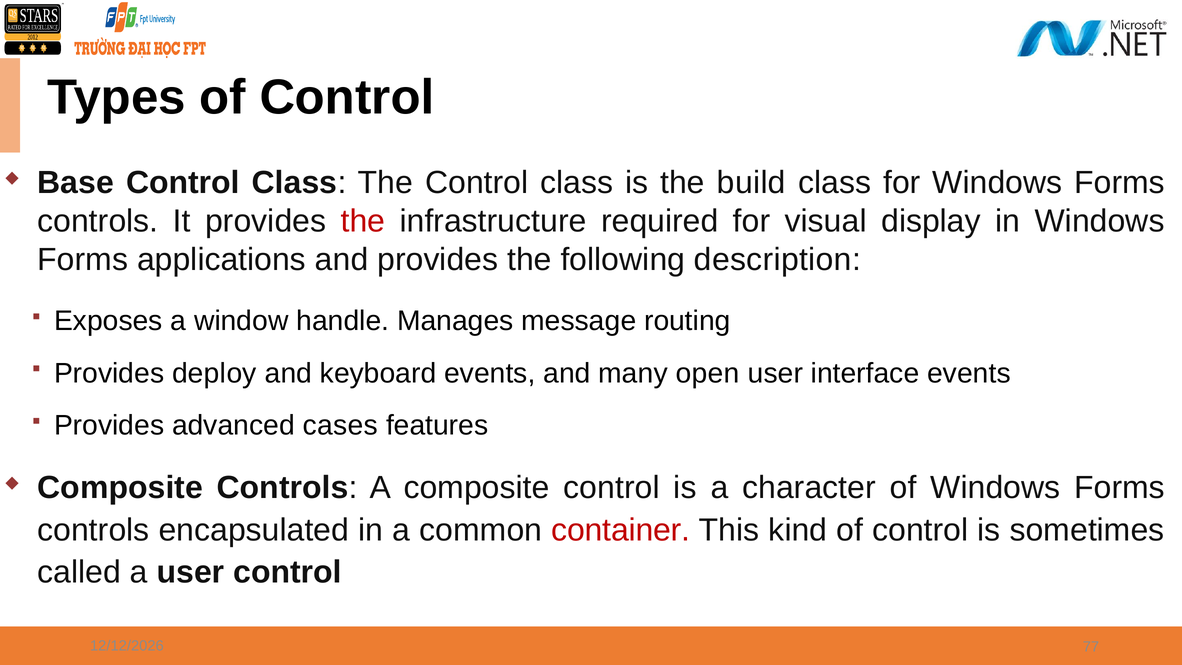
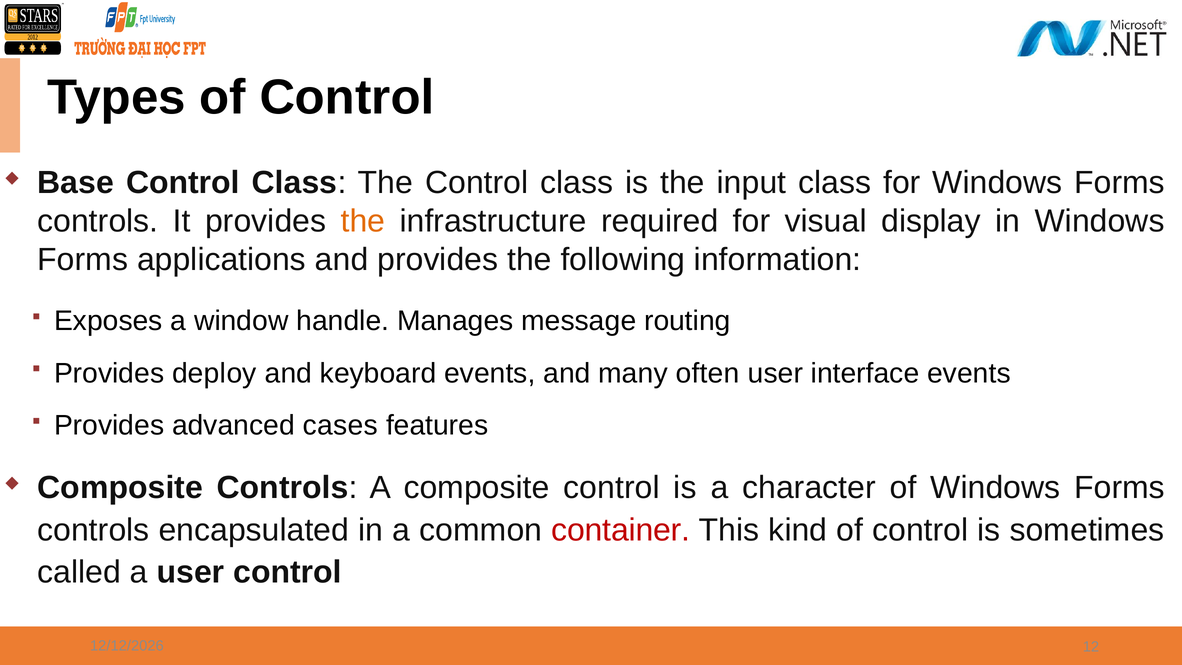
build: build -> input
the at (363, 221) colour: red -> orange
description: description -> information
open: open -> often
77: 77 -> 12
